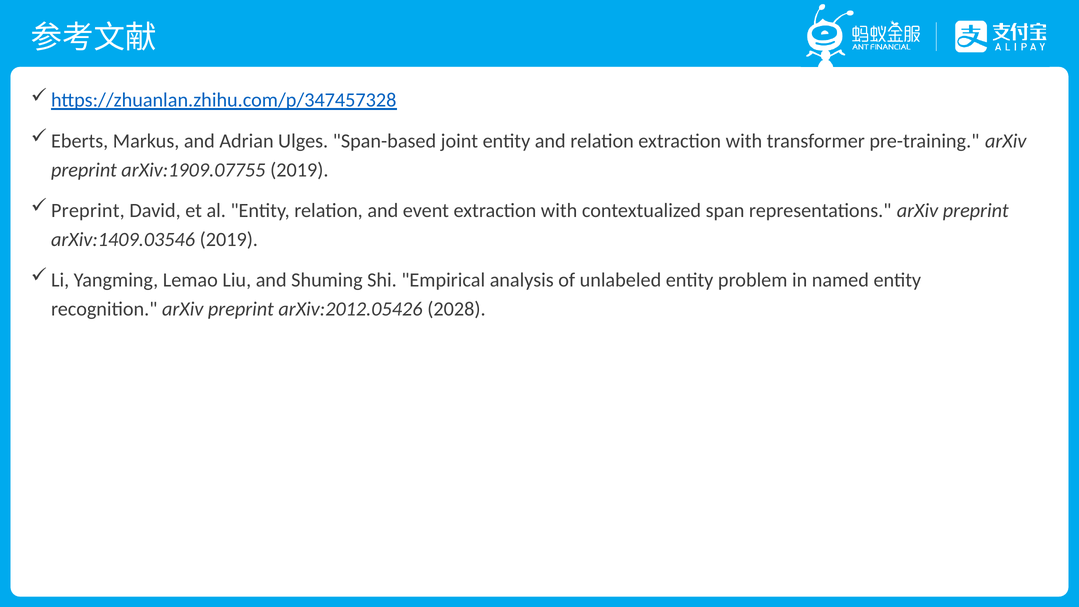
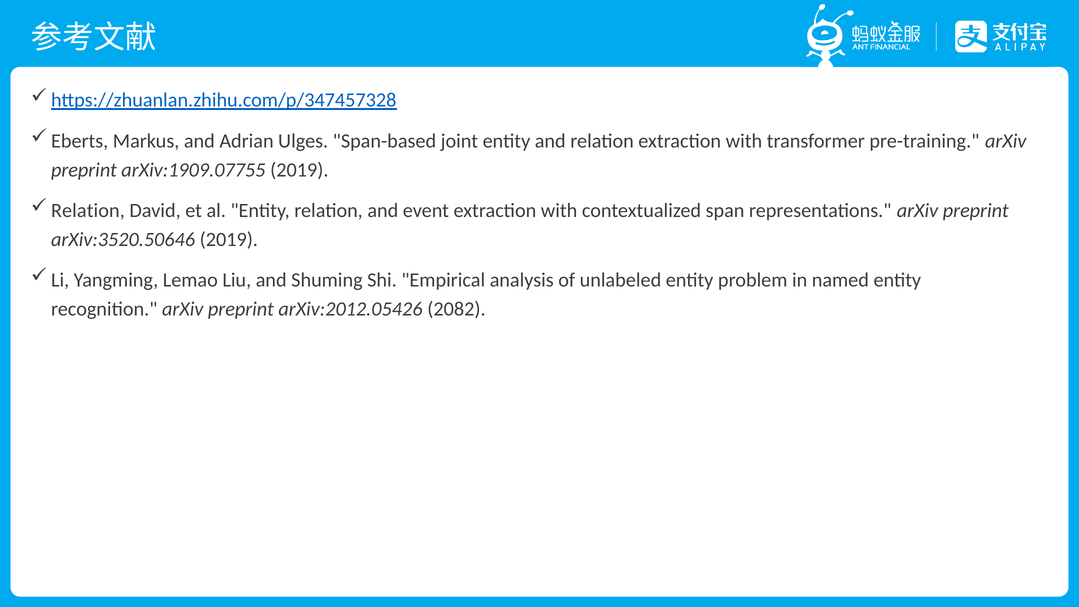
Preprint at (88, 211): Preprint -> Relation
arXiv:1409.03546: arXiv:1409.03546 -> arXiv:3520.50646
2028: 2028 -> 2082
